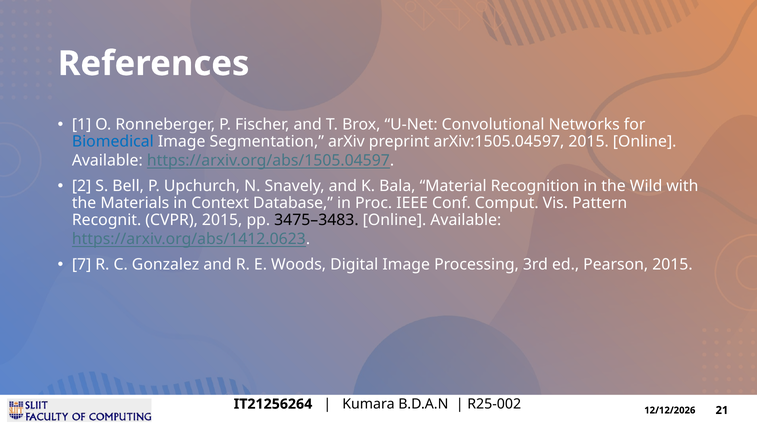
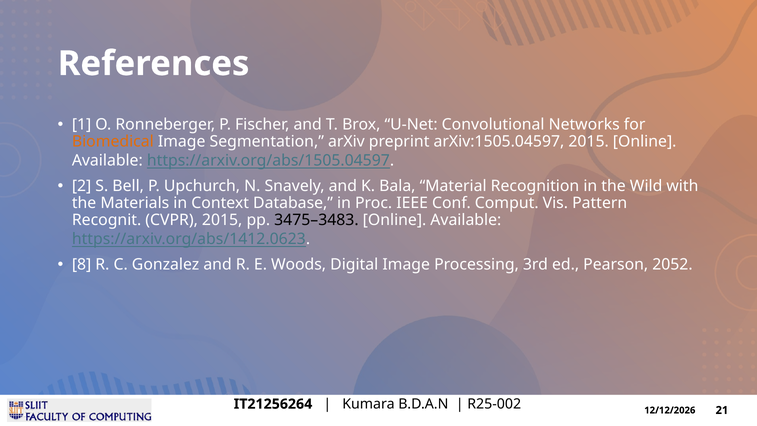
Biomedical colour: blue -> orange
7: 7 -> 8
Pearson 2015: 2015 -> 2052
